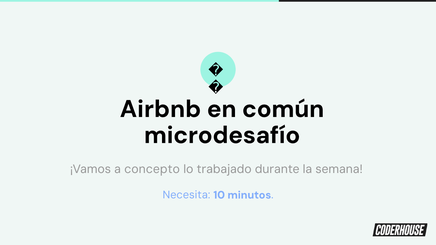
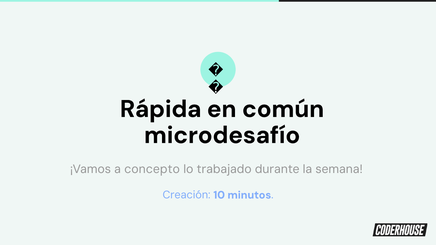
Airbnb: Airbnb -> Rápida
Necesita: Necesita -> Creación
